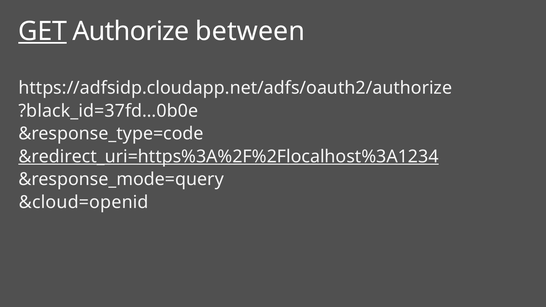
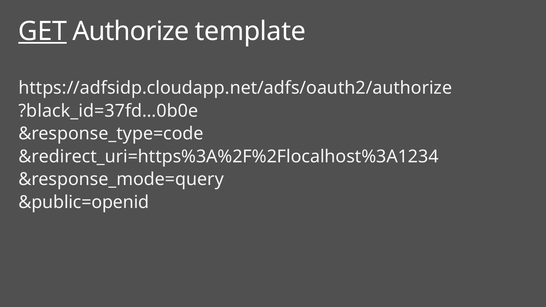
between: between -> template
&redirect_uri=https%3A%2F%2Flocalhost%3A1234 underline: present -> none
&cloud=openid: &cloud=openid -> &public=openid
